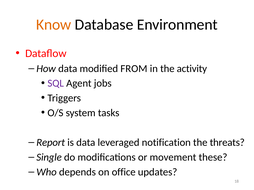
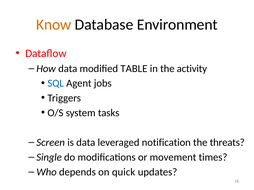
FROM: FROM -> TABLE
SQL colour: purple -> blue
Report: Report -> Screen
these: these -> times
office: office -> quick
